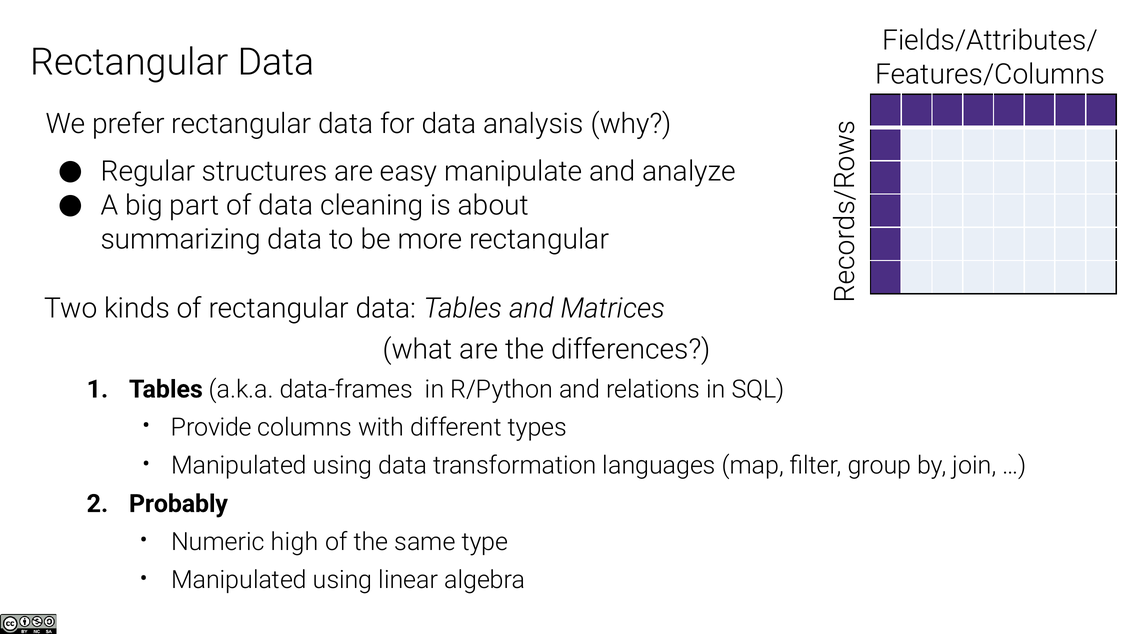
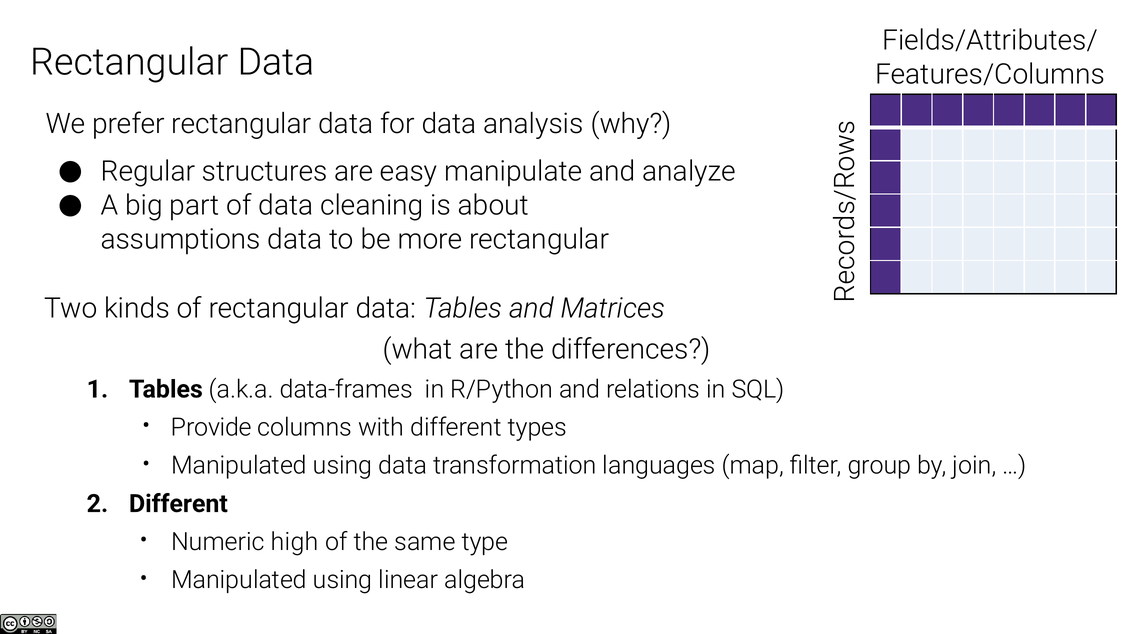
summarizing: summarizing -> assumptions
Probably at (178, 504): Probably -> Different
